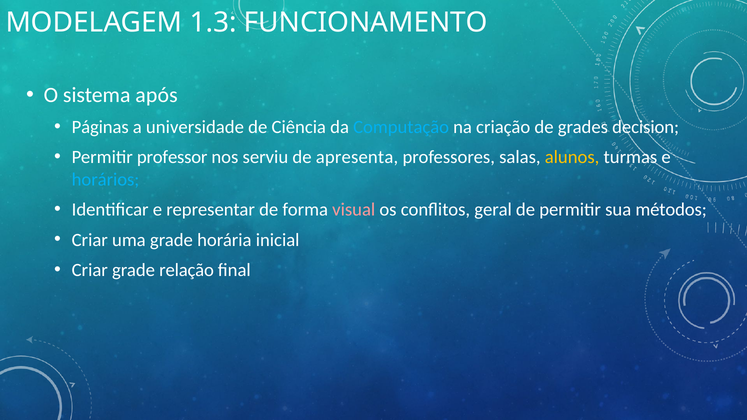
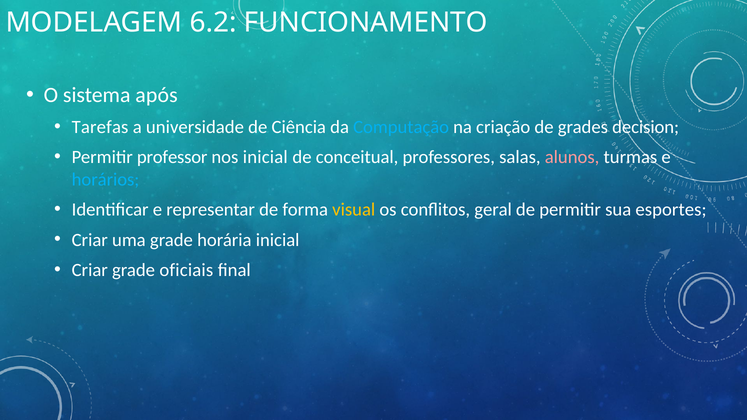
1.3: 1.3 -> 6.2
Páginas: Páginas -> Tarefas
nos serviu: serviu -> inicial
apresenta: apresenta -> conceitual
alunos colour: yellow -> pink
visual colour: pink -> yellow
métodos: métodos -> esportes
relação: relação -> oficiais
